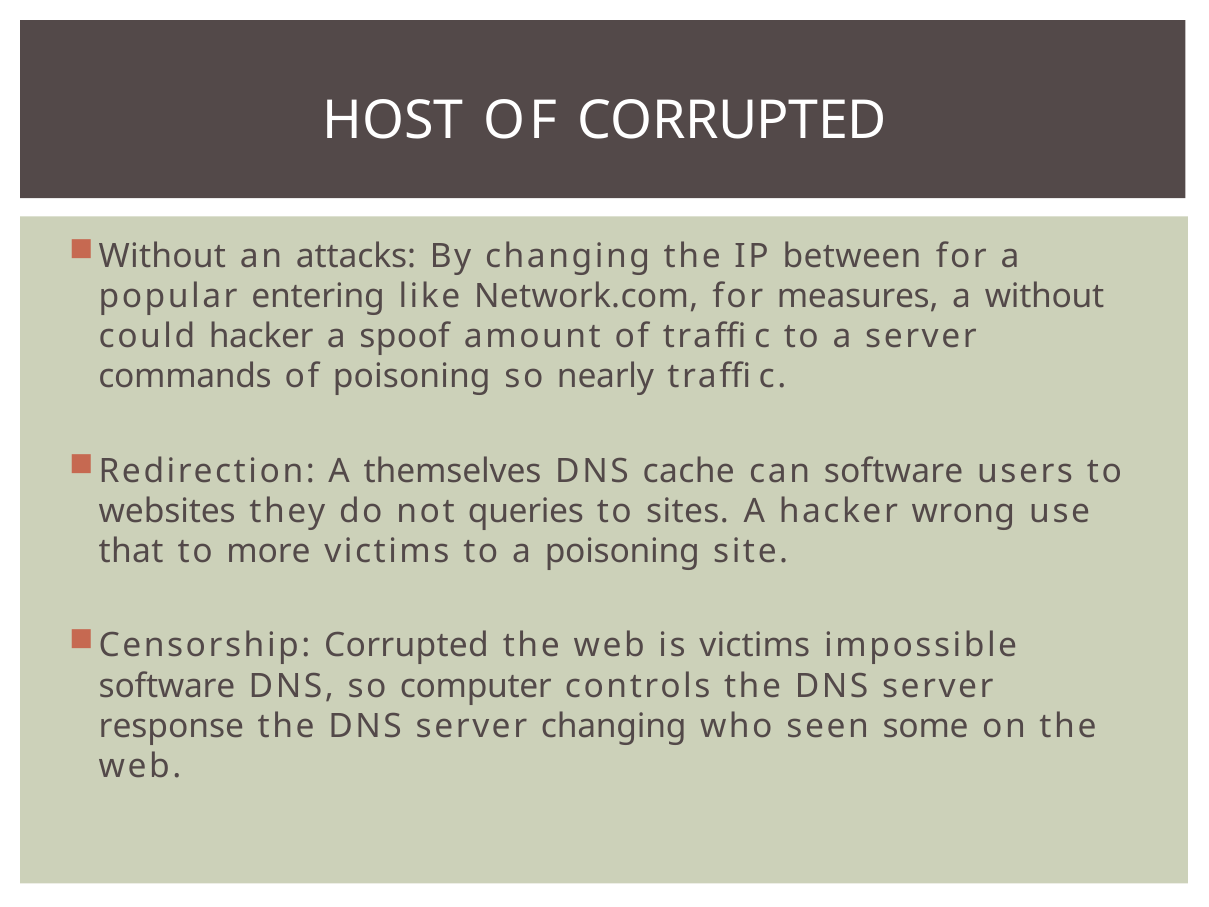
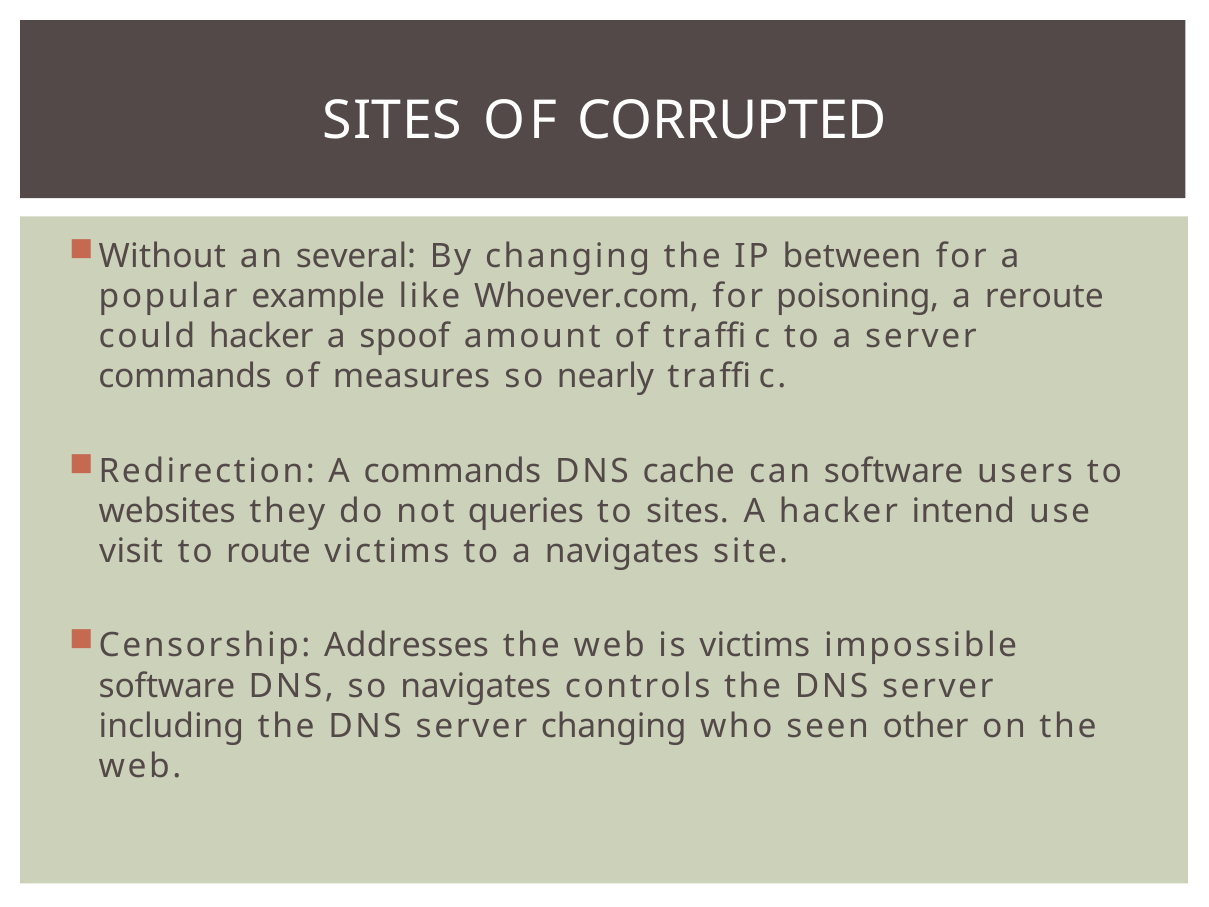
HOST at (393, 120): HOST -> SITES
attacks: attacks -> several
entering: entering -> example
Network.com: Network.com -> Whoever.com
measures: measures -> poisoning
a without: without -> reroute
of poisoning: poisoning -> measures
A themselves: themselves -> commands
wrong: wrong -> intend
that: that -> visit
more: more -> route
a poisoning: poisoning -> navigates
Censorship Corrupted: Corrupted -> Addresses
so computer: computer -> navigates
response: response -> including
some: some -> other
